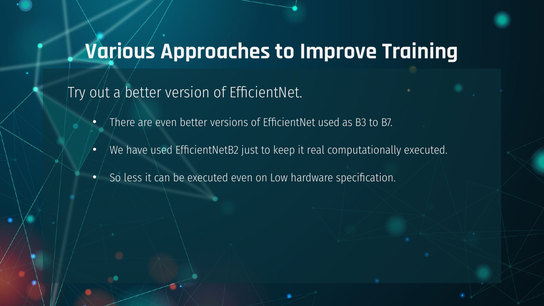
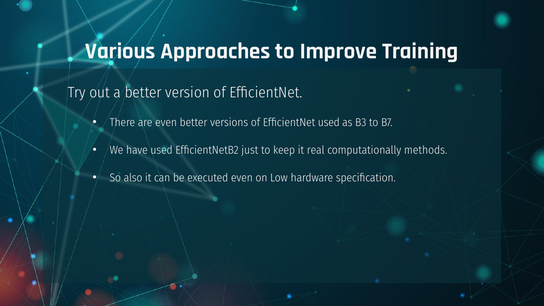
computationally executed: executed -> methods
less: less -> also
